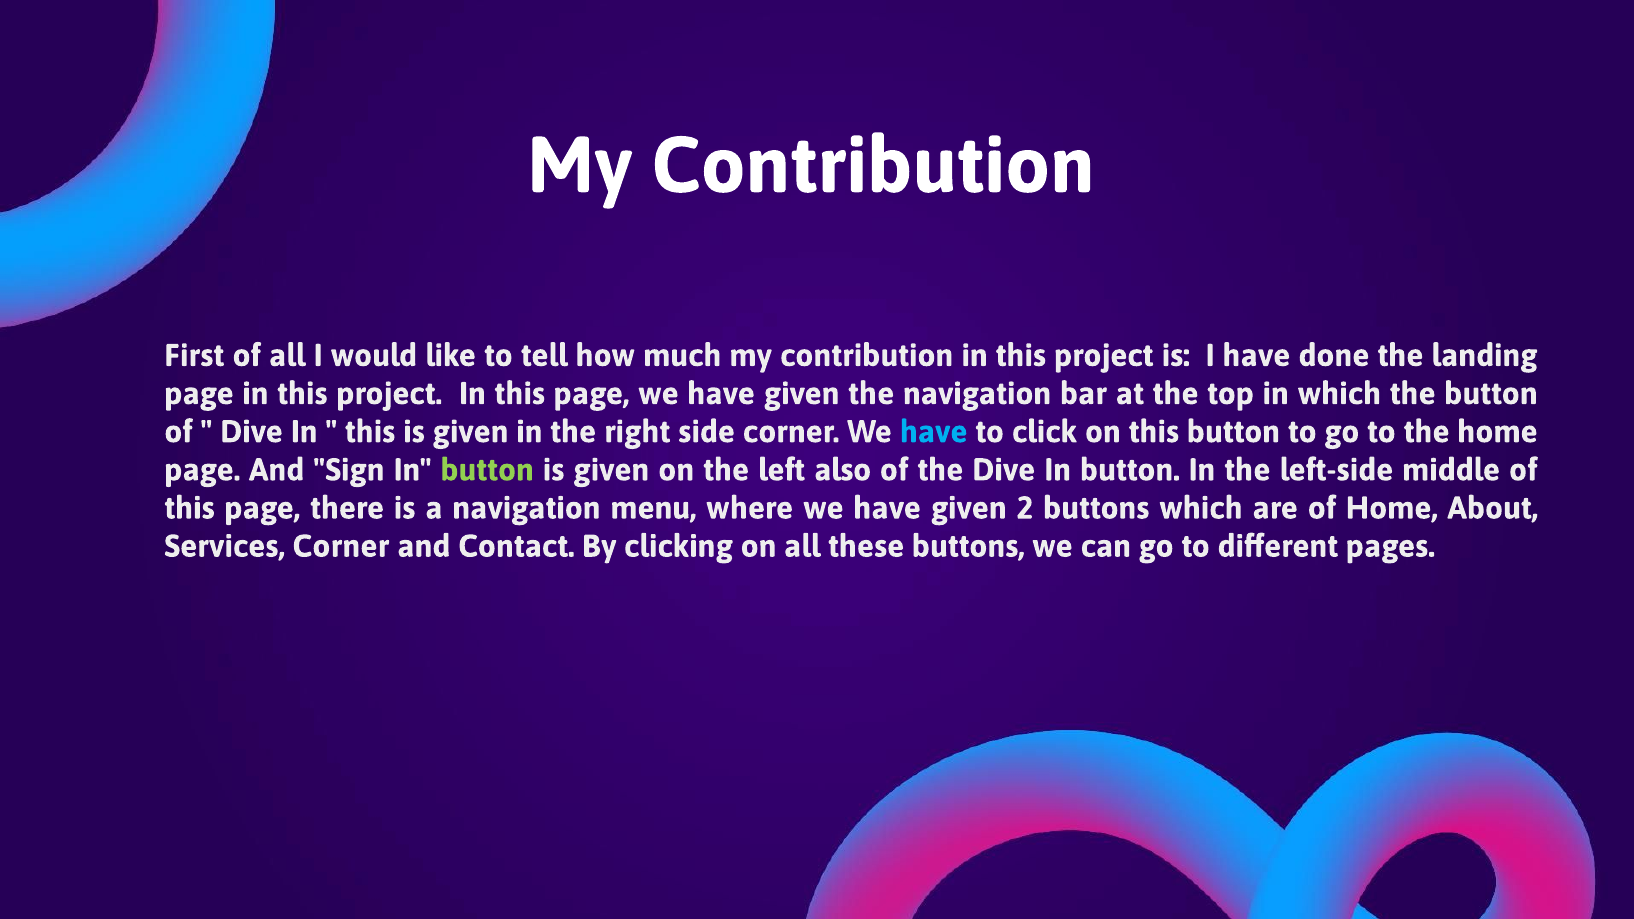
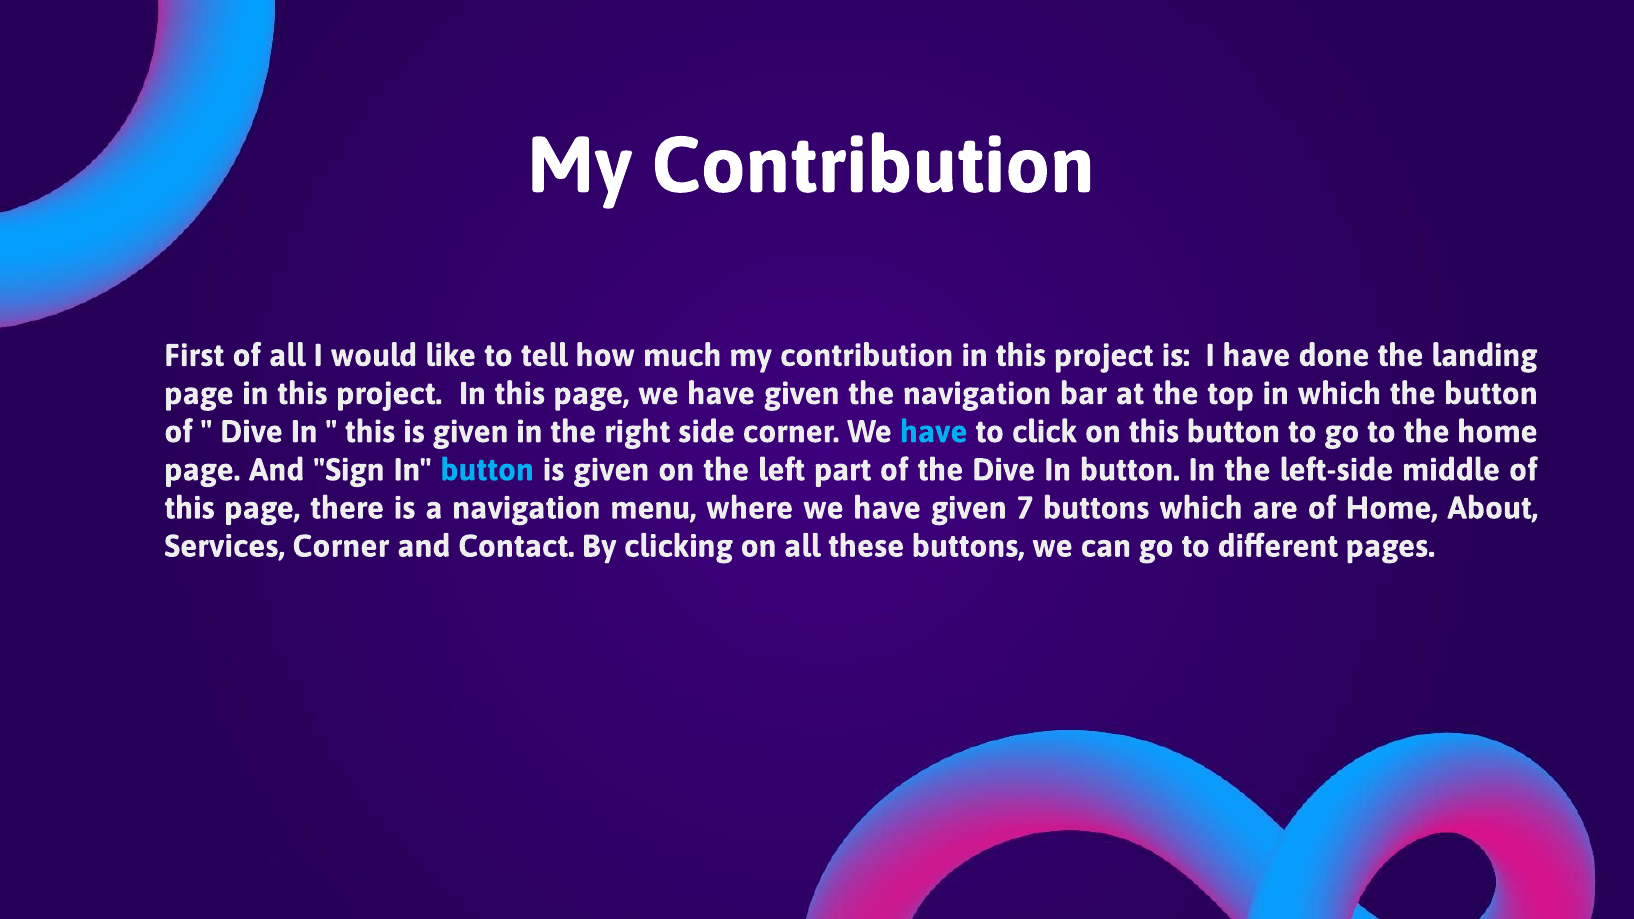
button at (487, 470) colour: light green -> light blue
also: also -> part
2: 2 -> 7
